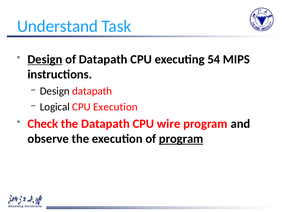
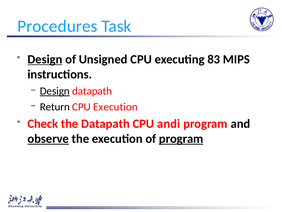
Understand: Understand -> Procedures
of Datapath: Datapath -> Unsigned
54: 54 -> 83
Design at (55, 91) underline: none -> present
Logical: Logical -> Return
wire: wire -> andi
observe underline: none -> present
